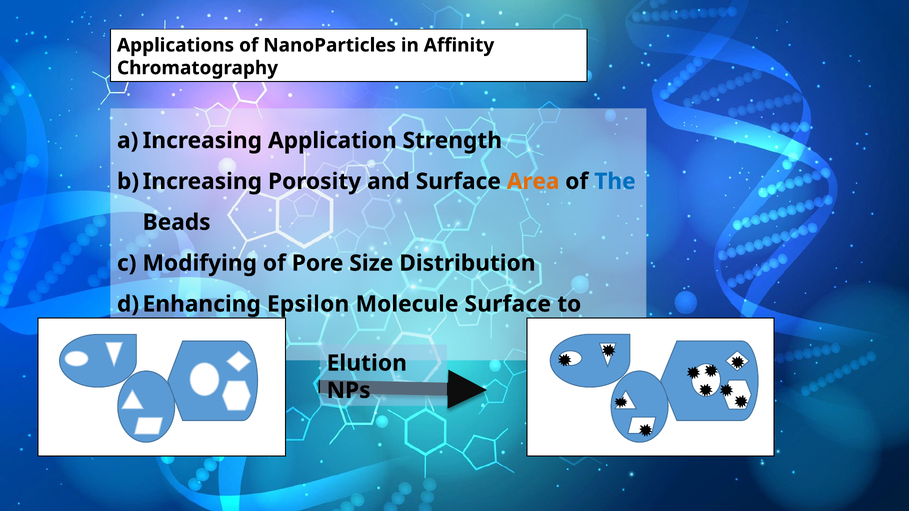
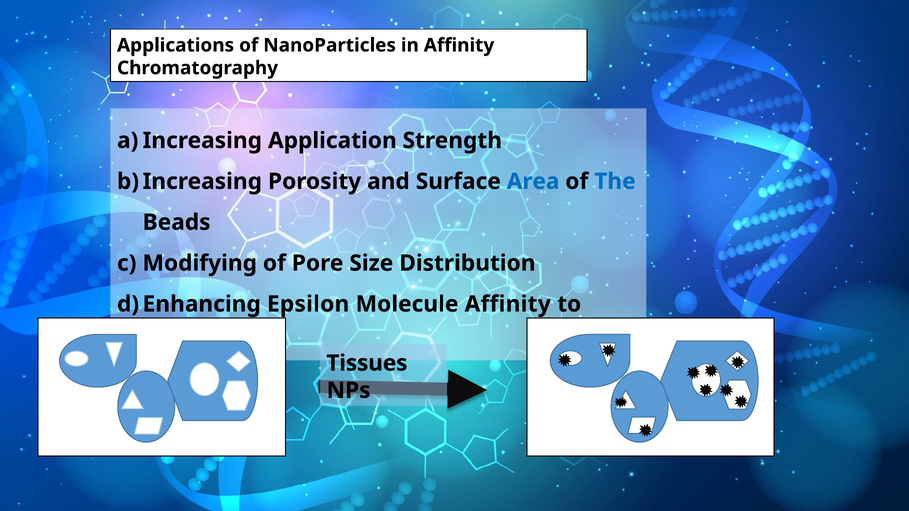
Area colour: orange -> blue
Molecule Surface: Surface -> Affinity
Elution: Elution -> Tissues
